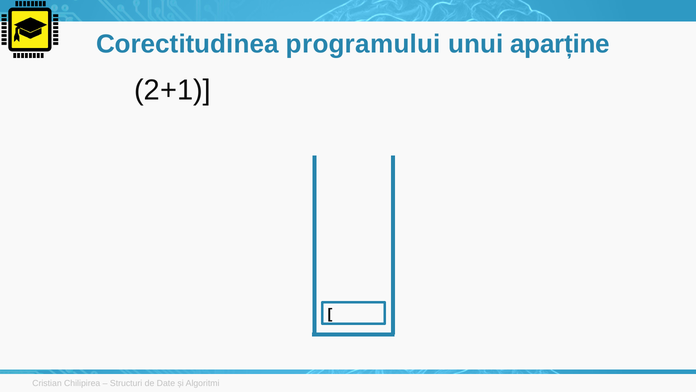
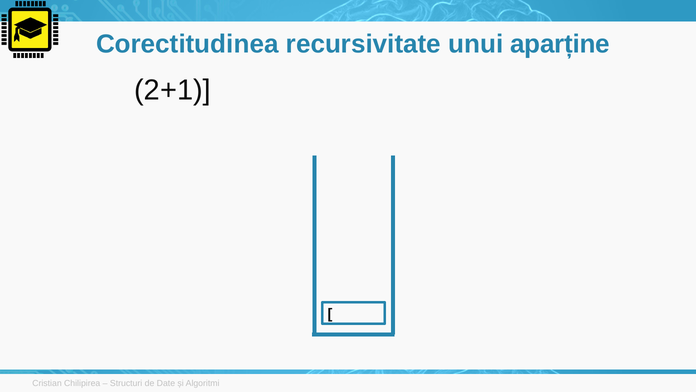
programului: programului -> recursivitate
